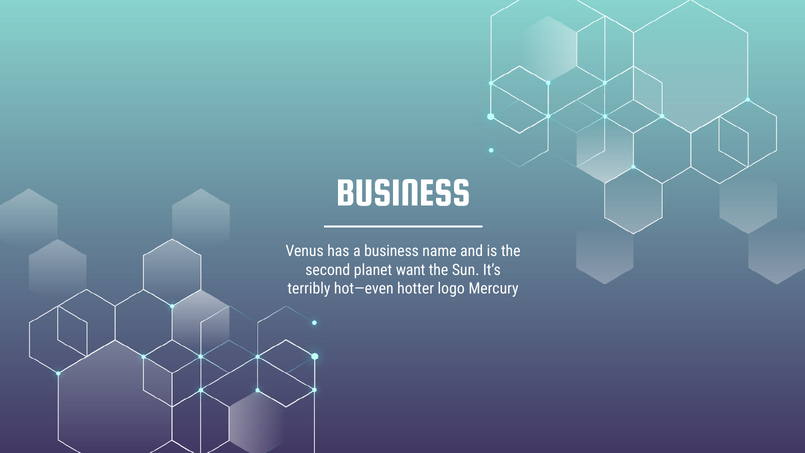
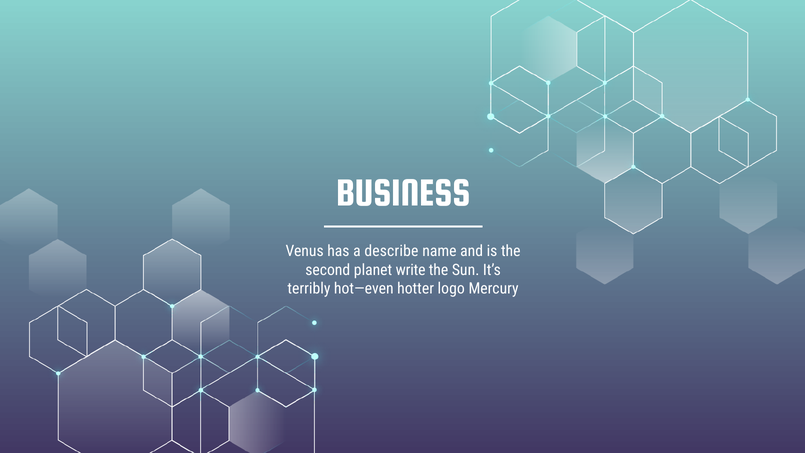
a business: business -> describe
want: want -> write
